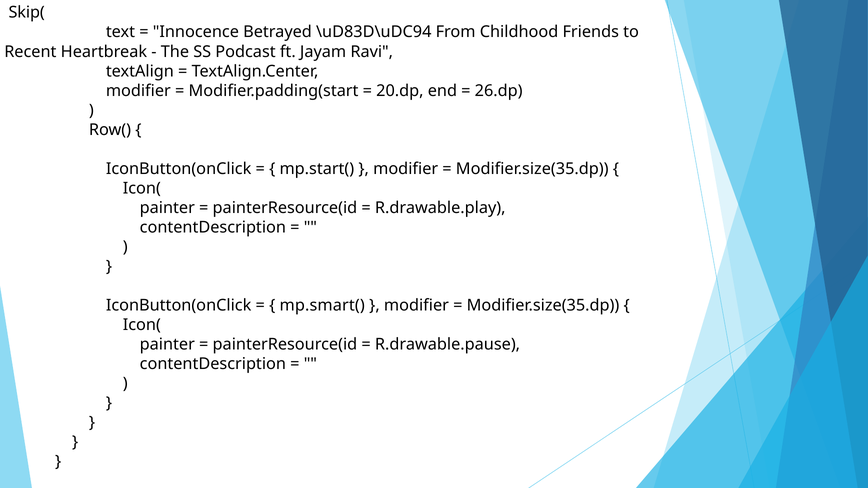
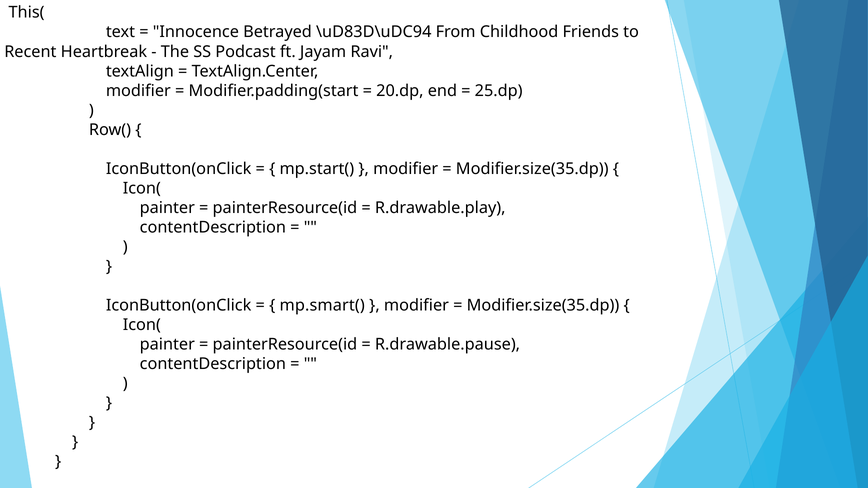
Skip(: Skip( -> This(
26.dp: 26.dp -> 25.dp
